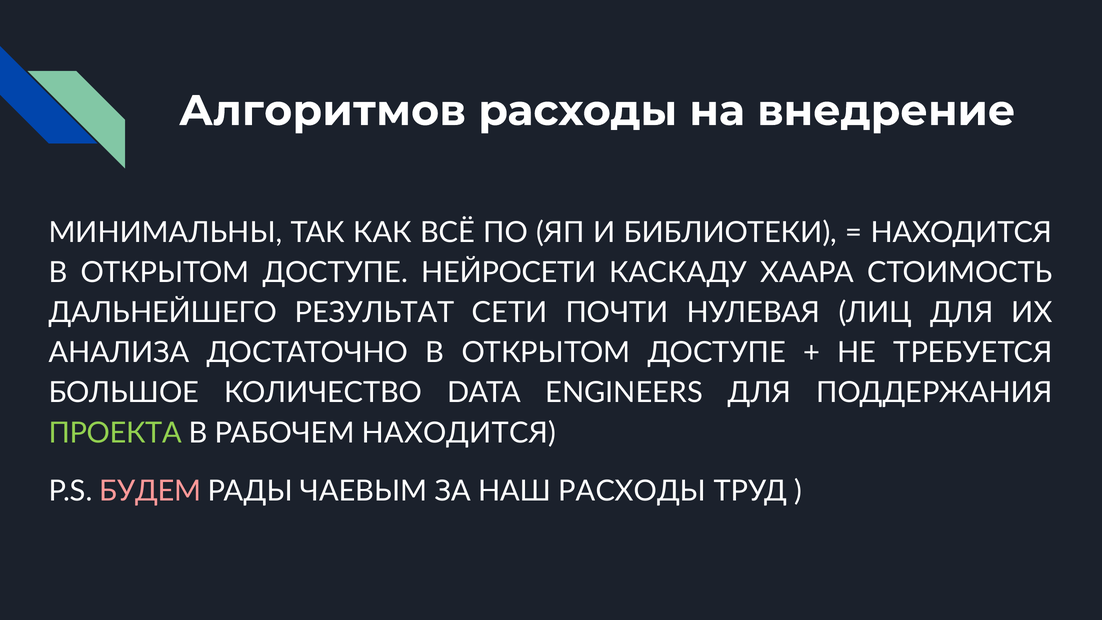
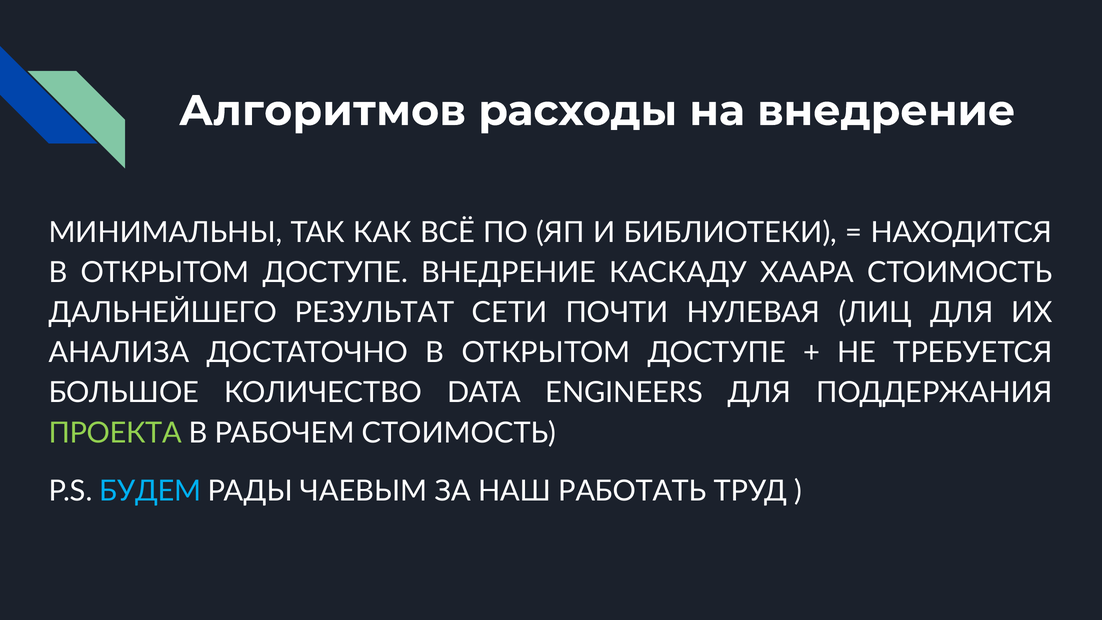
ДОСТУПЕ НЕЙРОСЕТИ: НЕЙРОСЕТИ -> ВНЕДРЕНИЕ
РАБОЧЕМ НАХОДИТСЯ: НАХОДИТСЯ -> СТОИМОСТЬ
БУДЕМ colour: pink -> light blue
НАШ РАСХОДЫ: РАСХОДЫ -> РАБОТАТЬ
